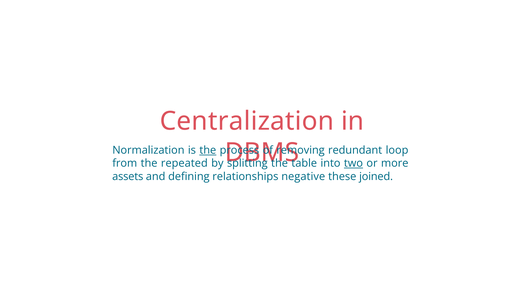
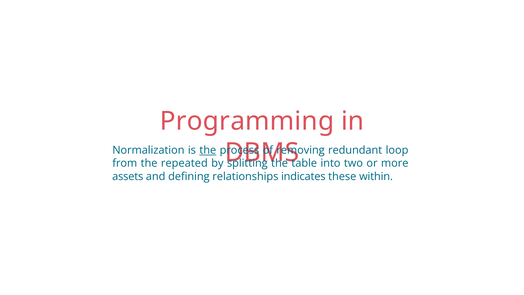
Centralization: Centralization -> Programming
two underline: present -> none
negative: negative -> indicates
joined: joined -> within
